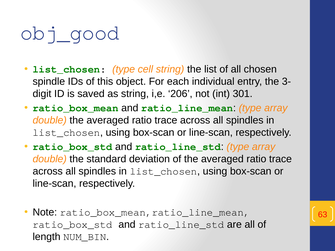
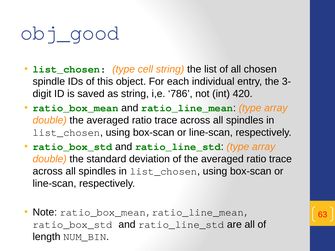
206: 206 -> 786
301: 301 -> 420
